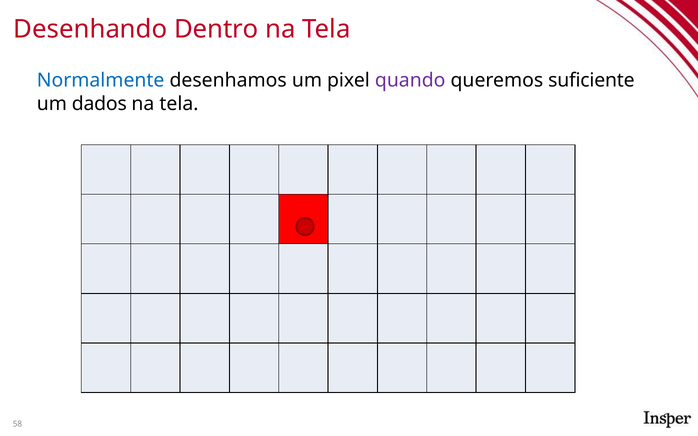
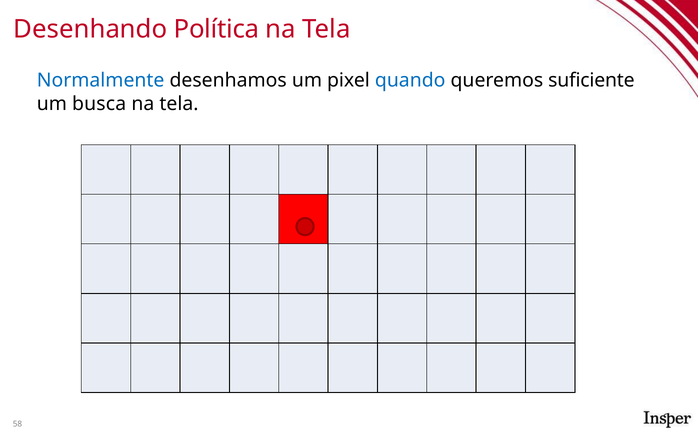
Dentro: Dentro -> Política
quando colour: purple -> blue
dados: dados -> busca
